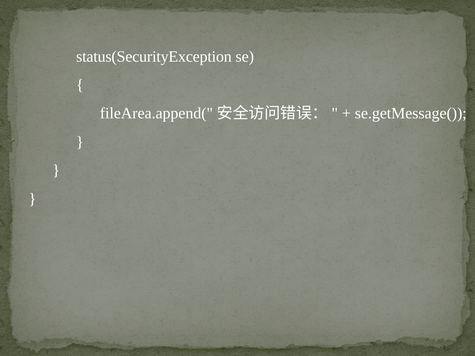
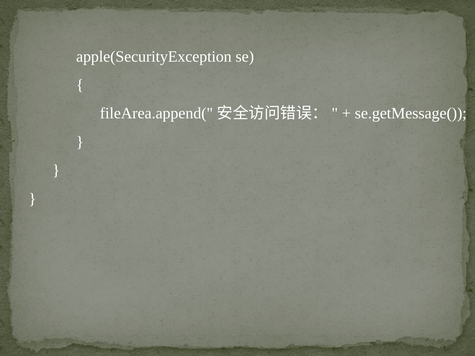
status(SecurityException: status(SecurityException -> apple(SecurityException
